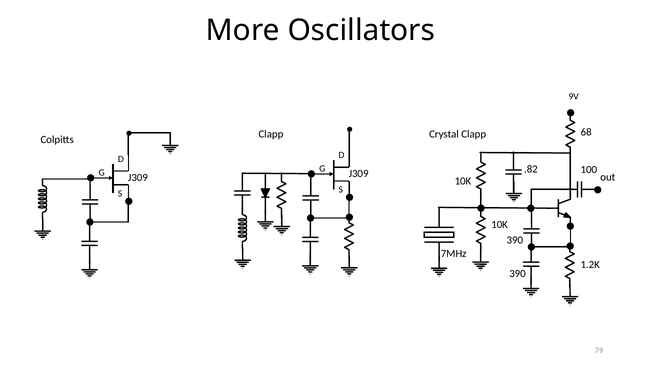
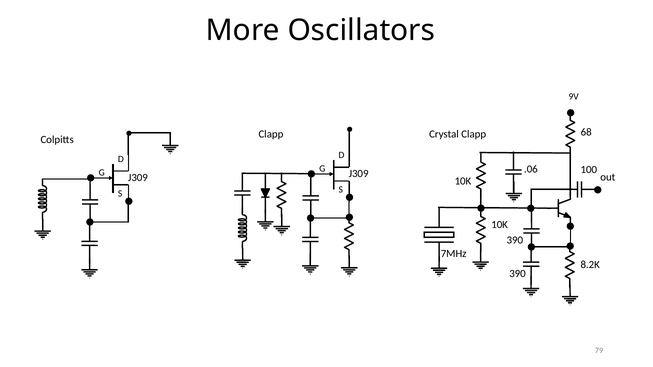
.82: .82 -> .06
1.2K: 1.2K -> 8.2K
